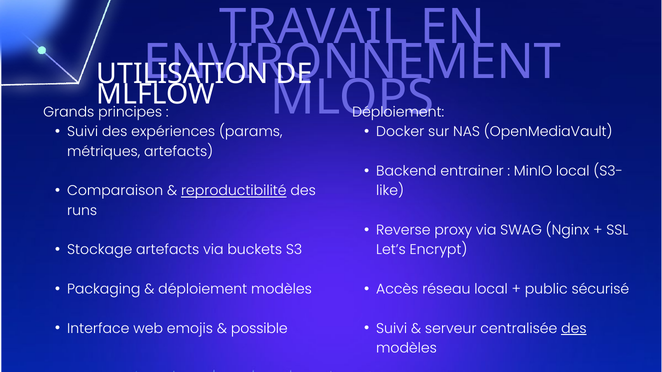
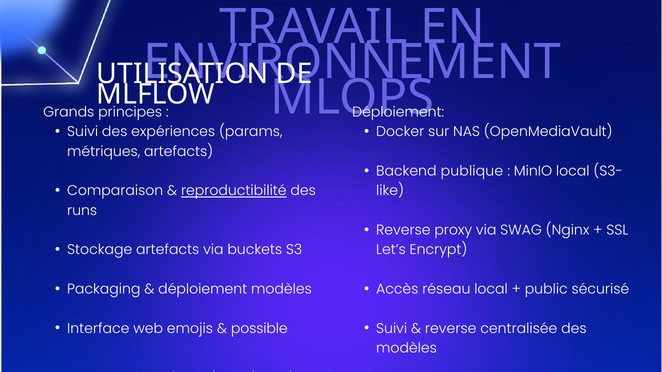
entrainer: entrainer -> publique
serveur at (451, 329): serveur -> reverse
des at (574, 329) underline: present -> none
